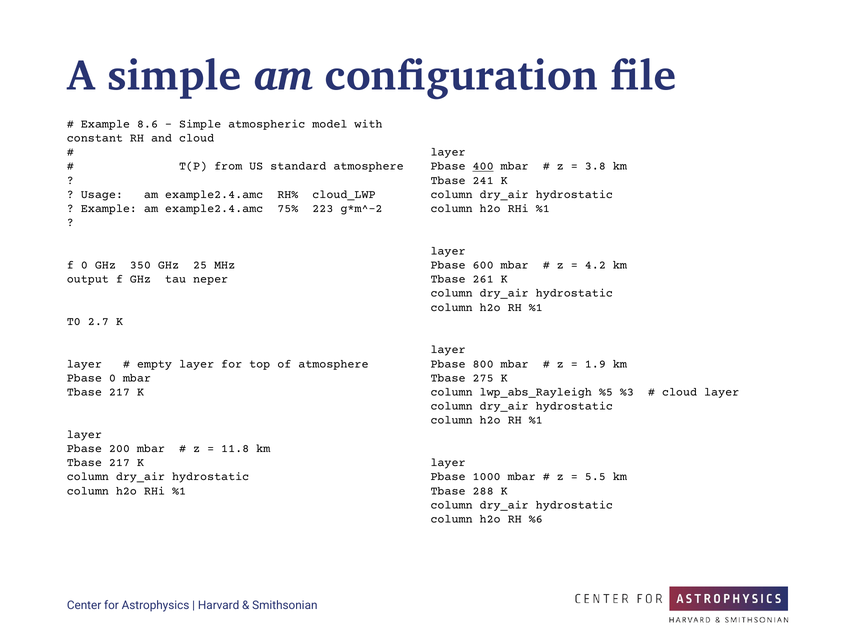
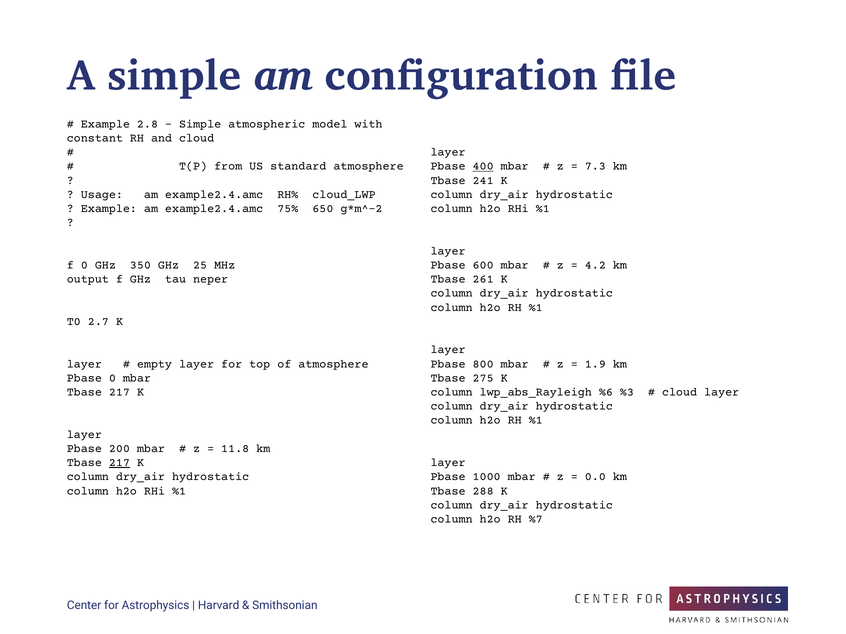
8.6: 8.6 -> 2.8
3.8: 3.8 -> 7.3
223: 223 -> 650
%5: %5 -> %6
217 at (119, 463) underline: none -> present
5.5: 5.5 -> 0.0
%6: %6 -> %7
